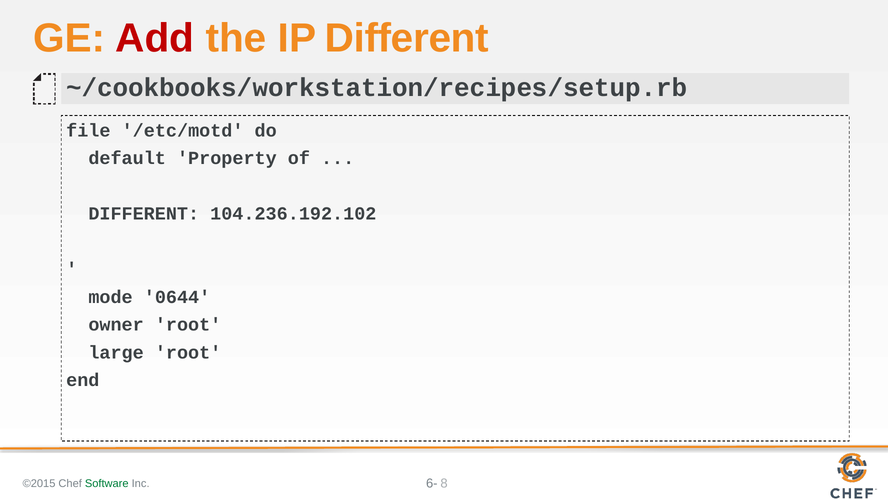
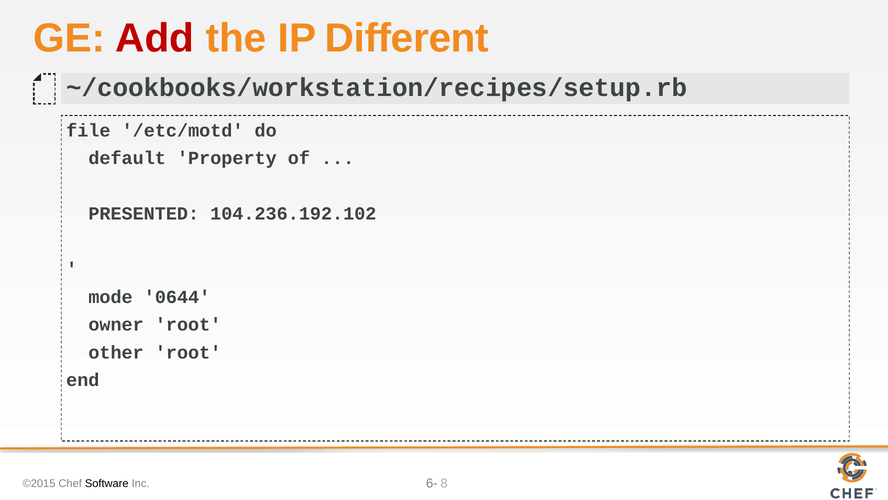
DIFFERENT at (144, 214): DIFFERENT -> PRESENTED
large: large -> other
Software colour: green -> black
